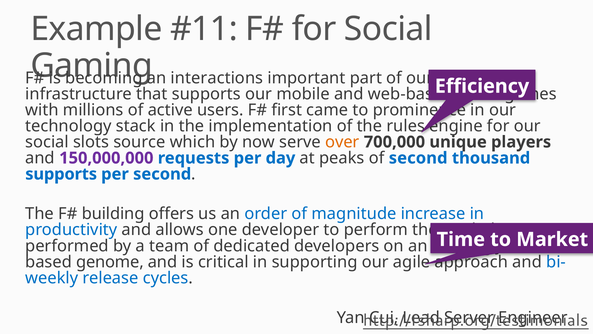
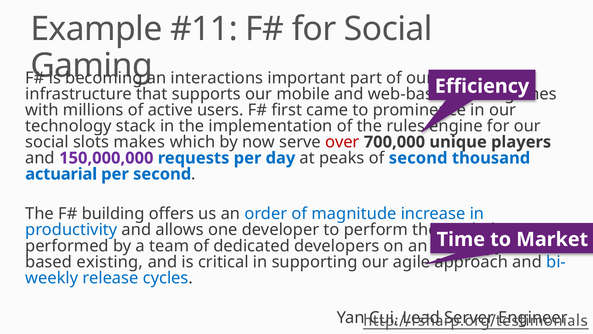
source: source -> makes
over colour: orange -> red
supports at (61, 174): supports -> actuarial
genome at (110, 262): genome -> existing
